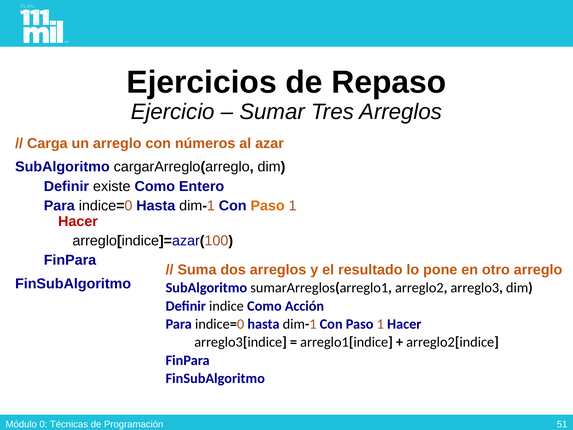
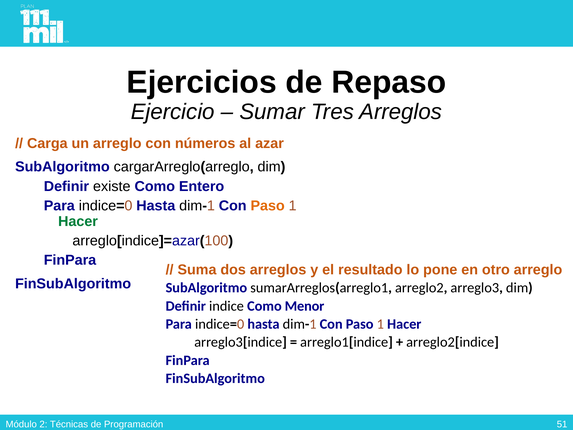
Hacer at (78, 221) colour: red -> green
Acción: Acción -> Menor
0: 0 -> 2
